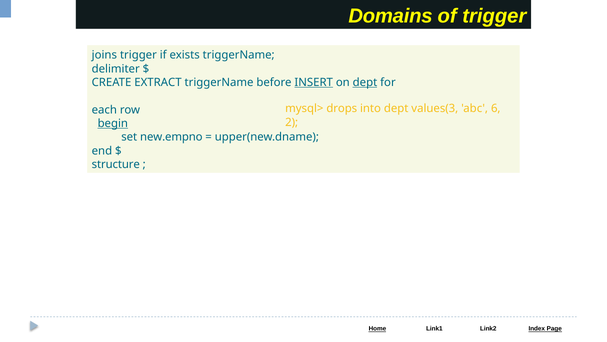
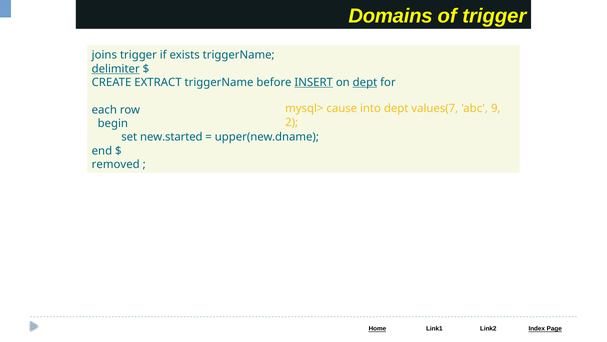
delimiter underline: none -> present
drops: drops -> cause
values(3: values(3 -> values(7
6: 6 -> 9
begin underline: present -> none
new.empno: new.empno -> new.started
structure: structure -> removed
